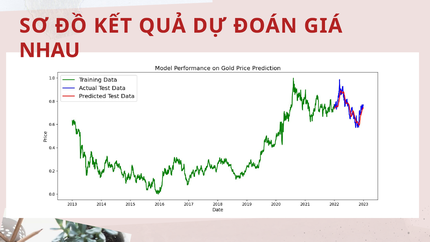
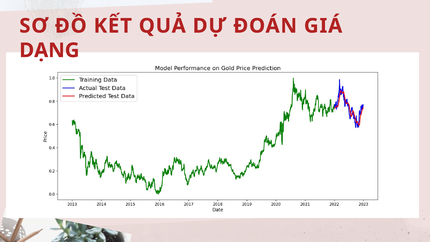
NHAU: NHAU -> DẠNG
